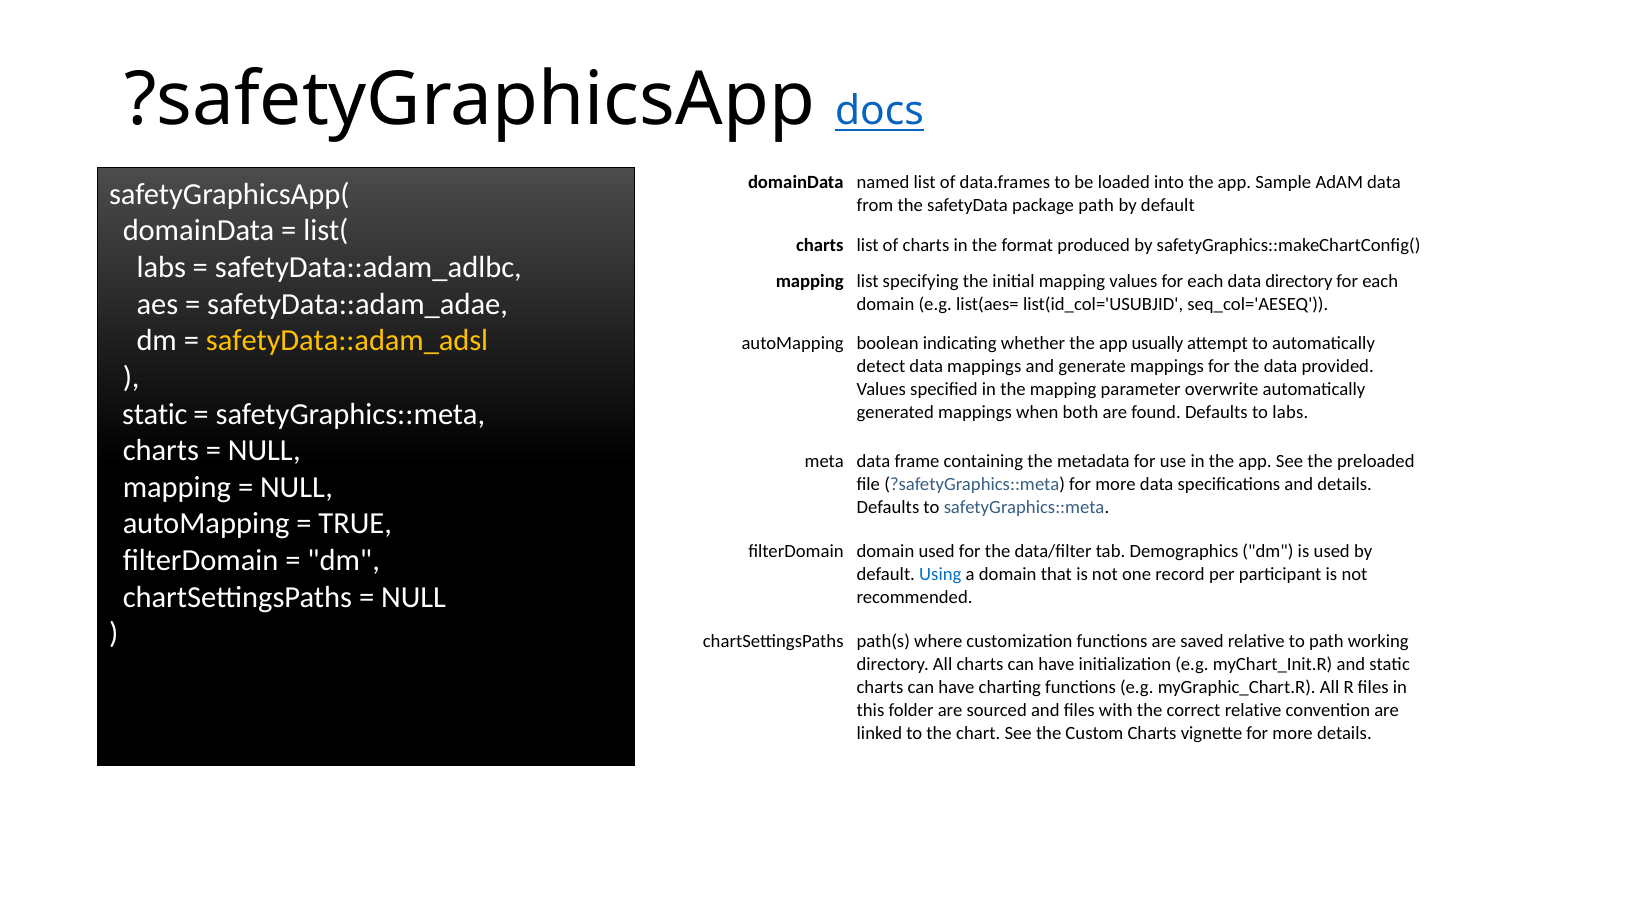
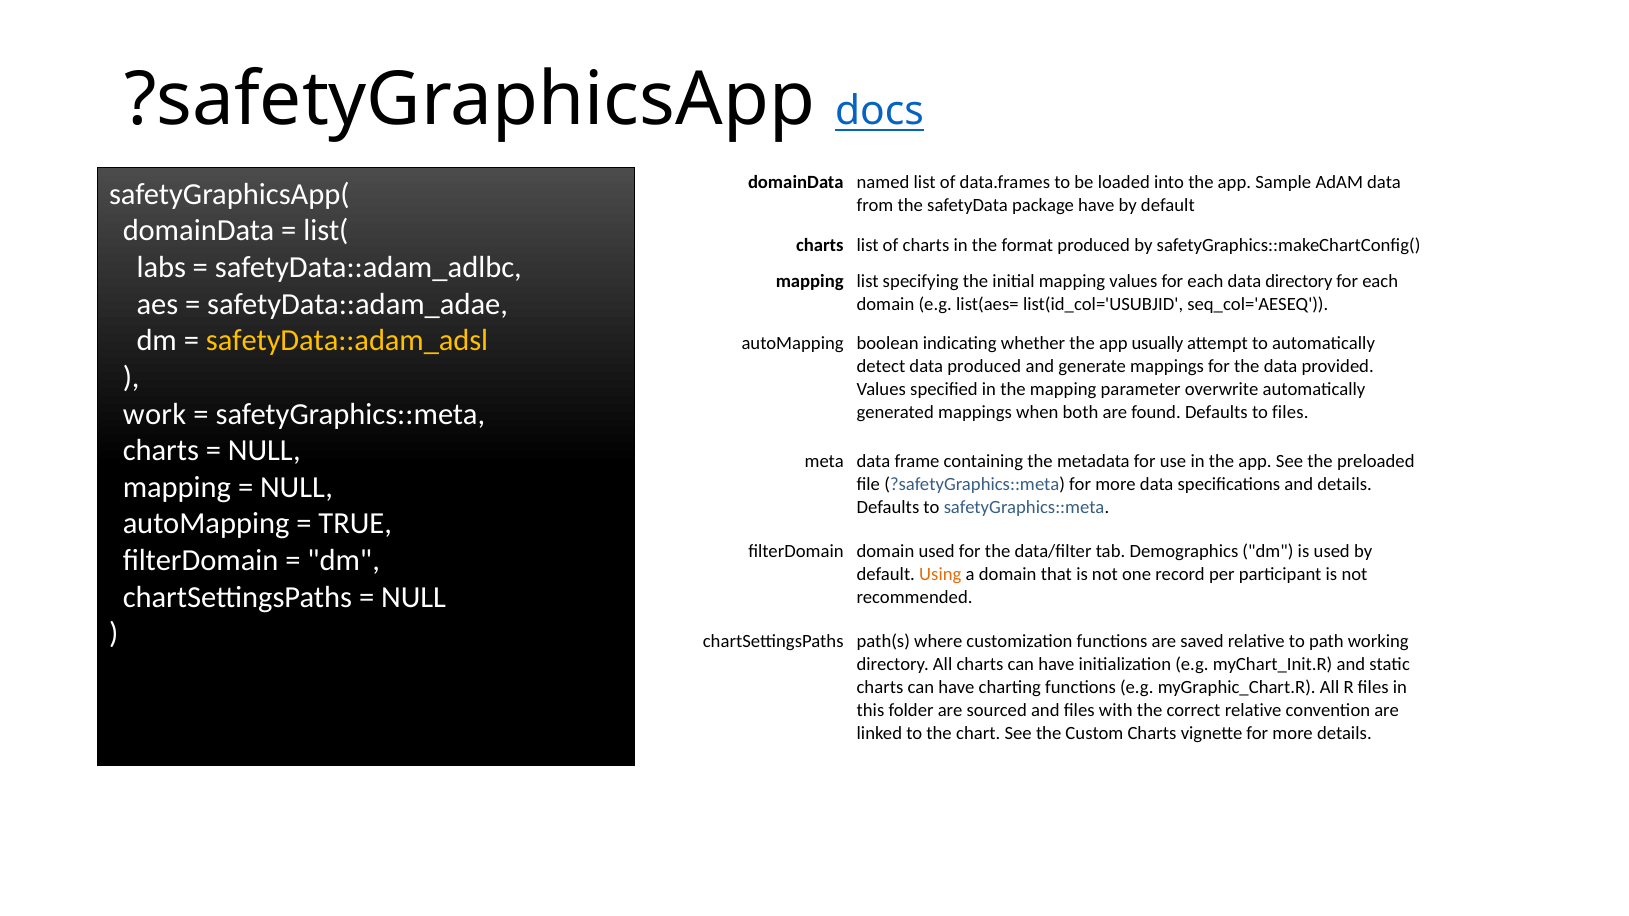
package path: path -> have
data mappings: mappings -> produced
static at (155, 414): static -> work
to labs: labs -> files
Using colour: blue -> orange
